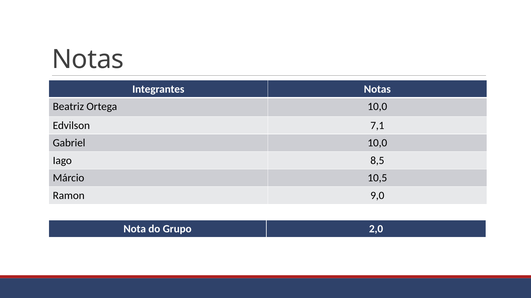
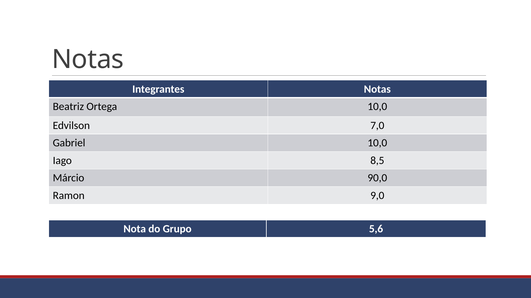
7,1: 7,1 -> 7,0
10,5: 10,5 -> 90,0
2,0: 2,0 -> 5,6
